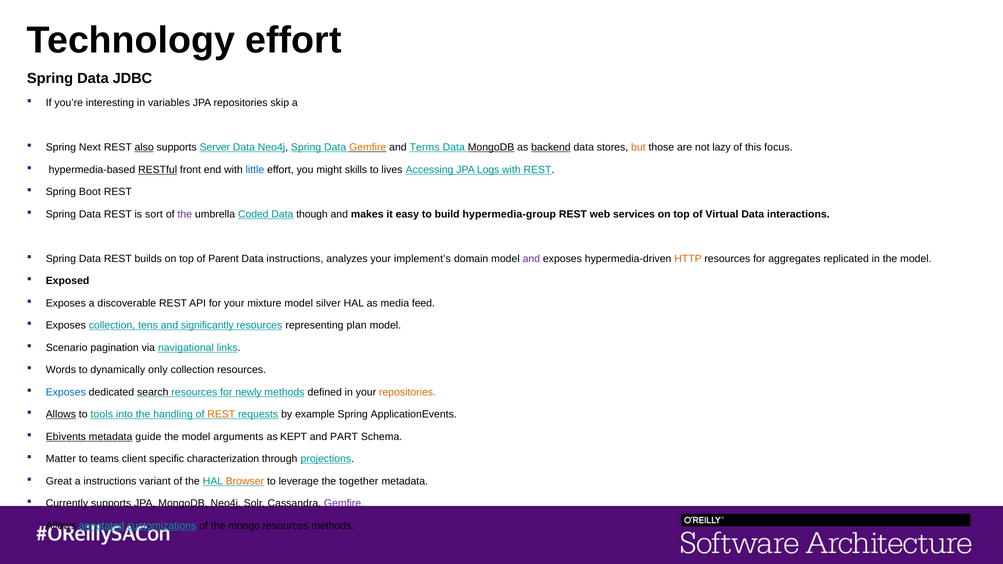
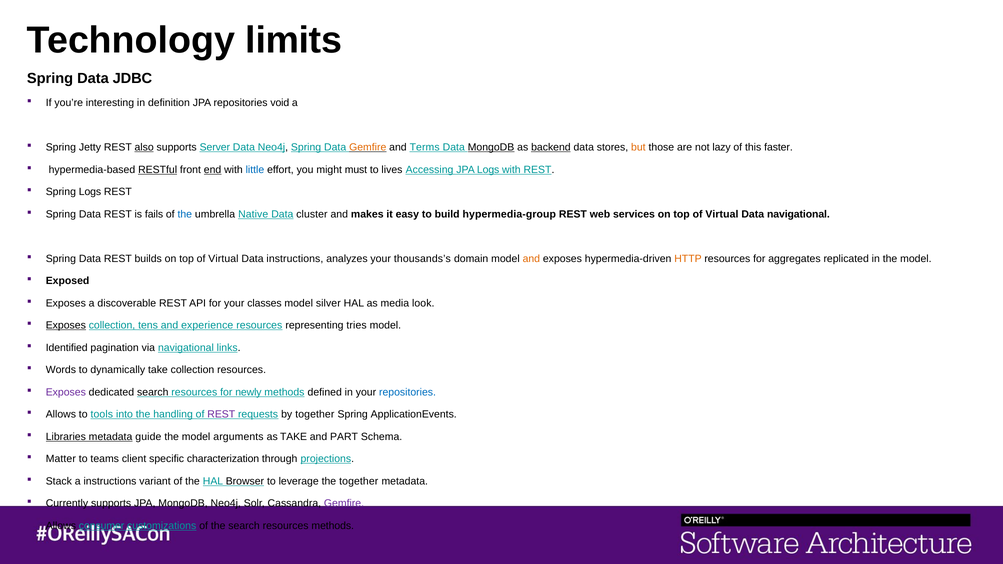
Technology effort: effort -> limits
variables: variables -> definition
skip: skip -> void
Next: Next -> Jetty
focus: focus -> faster
end underline: none -> present
skills: skills -> must
Spring Boot: Boot -> Logs
sort: sort -> fails
the at (185, 214) colour: purple -> blue
Coded: Coded -> Native
though: though -> cluster
Data interactions: interactions -> navigational
Parent at (224, 259): Parent -> Virtual
implement’s: implement’s -> thousands’s
and at (531, 259) colour: purple -> orange
mixture: mixture -> classes
feed: feed -> look
Exposes at (66, 325) underline: none -> present
significantly: significantly -> experience
plan: plan -> tries
Scenario: Scenario -> Identified
dynamically only: only -> take
Exposes at (66, 392) colour: blue -> purple
repositories at (408, 392) colour: orange -> blue
Allows at (61, 414) underline: present -> none
REST at (221, 414) colour: orange -> purple
by example: example -> together
Ebìvents: Ebìvents -> Libraries
as KEPT: KEPT -> TAKE
Great: Great -> Stack
Browser colour: orange -> black
annotated: annotated -> consumer
the mongo: mongo -> search
